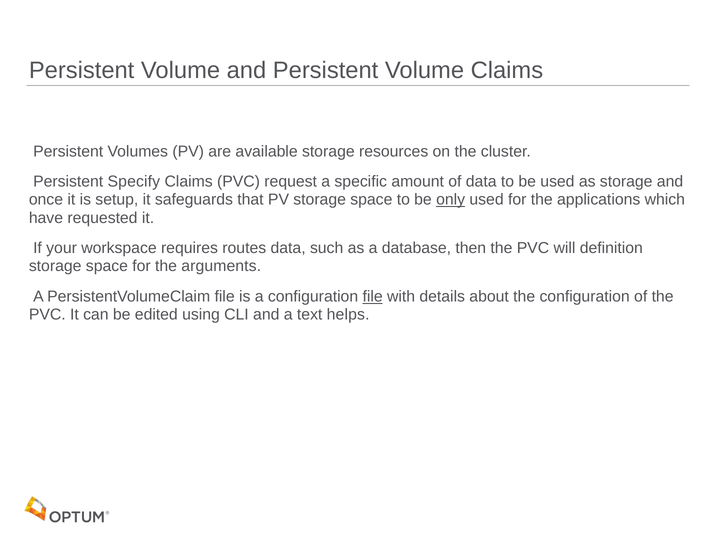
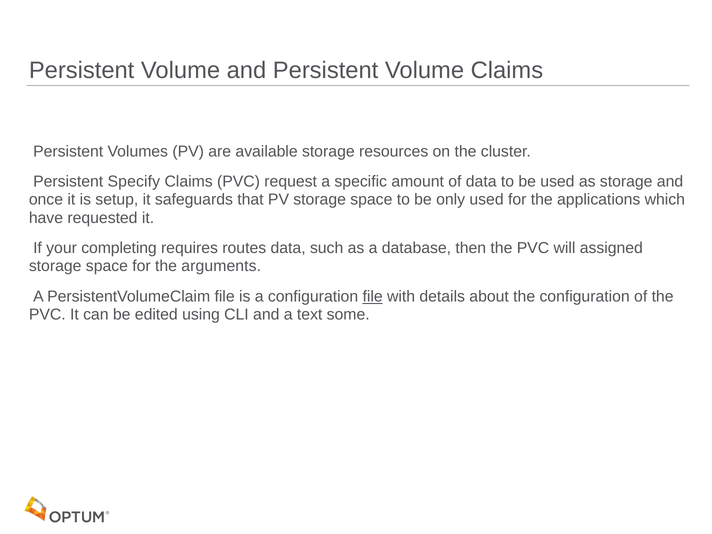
only underline: present -> none
workspace: workspace -> completing
definition: definition -> assigned
helps: helps -> some
